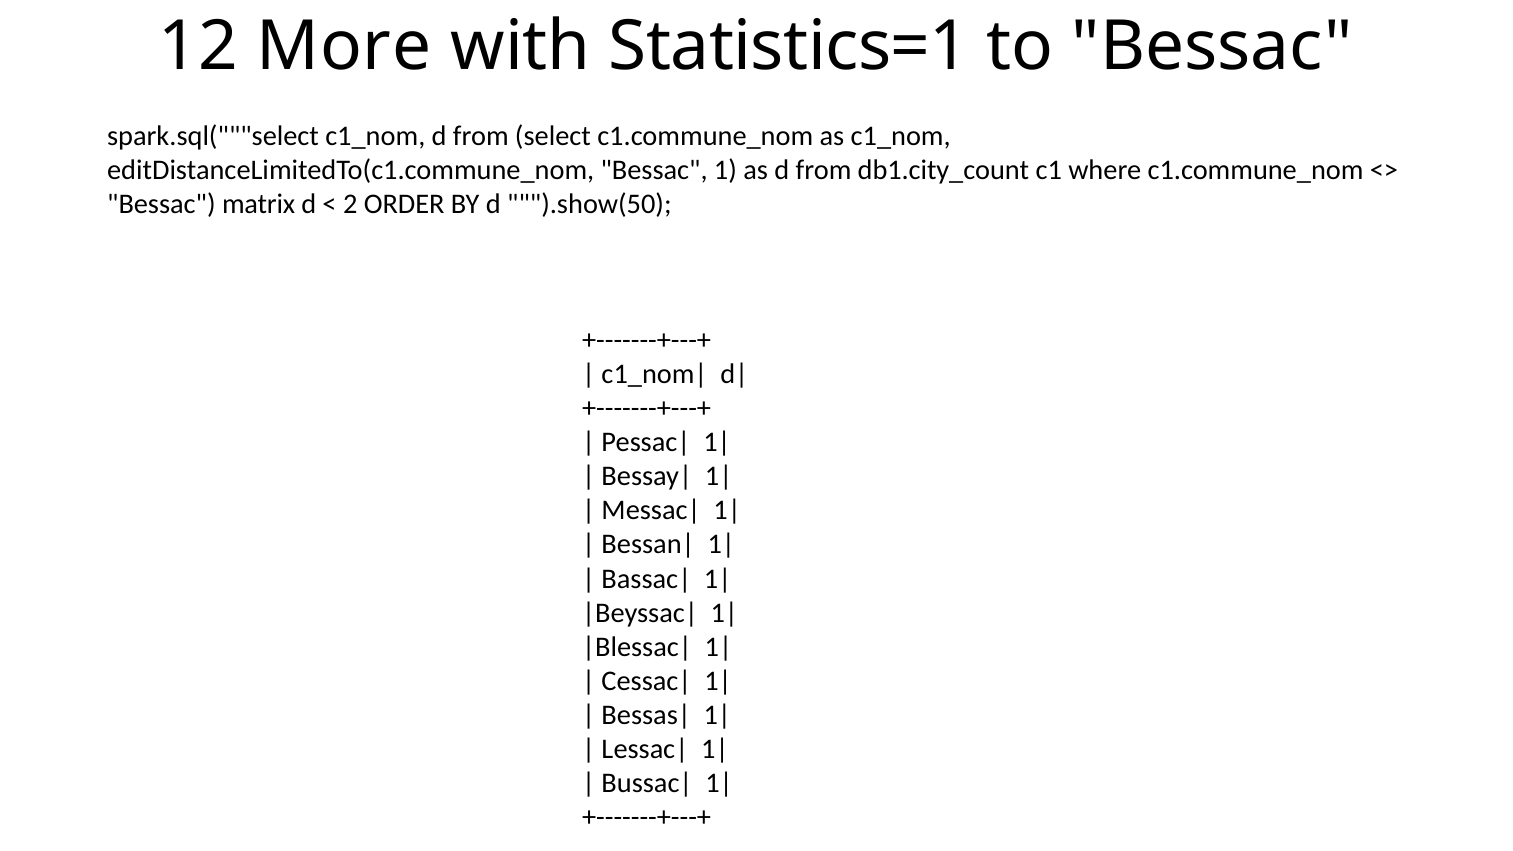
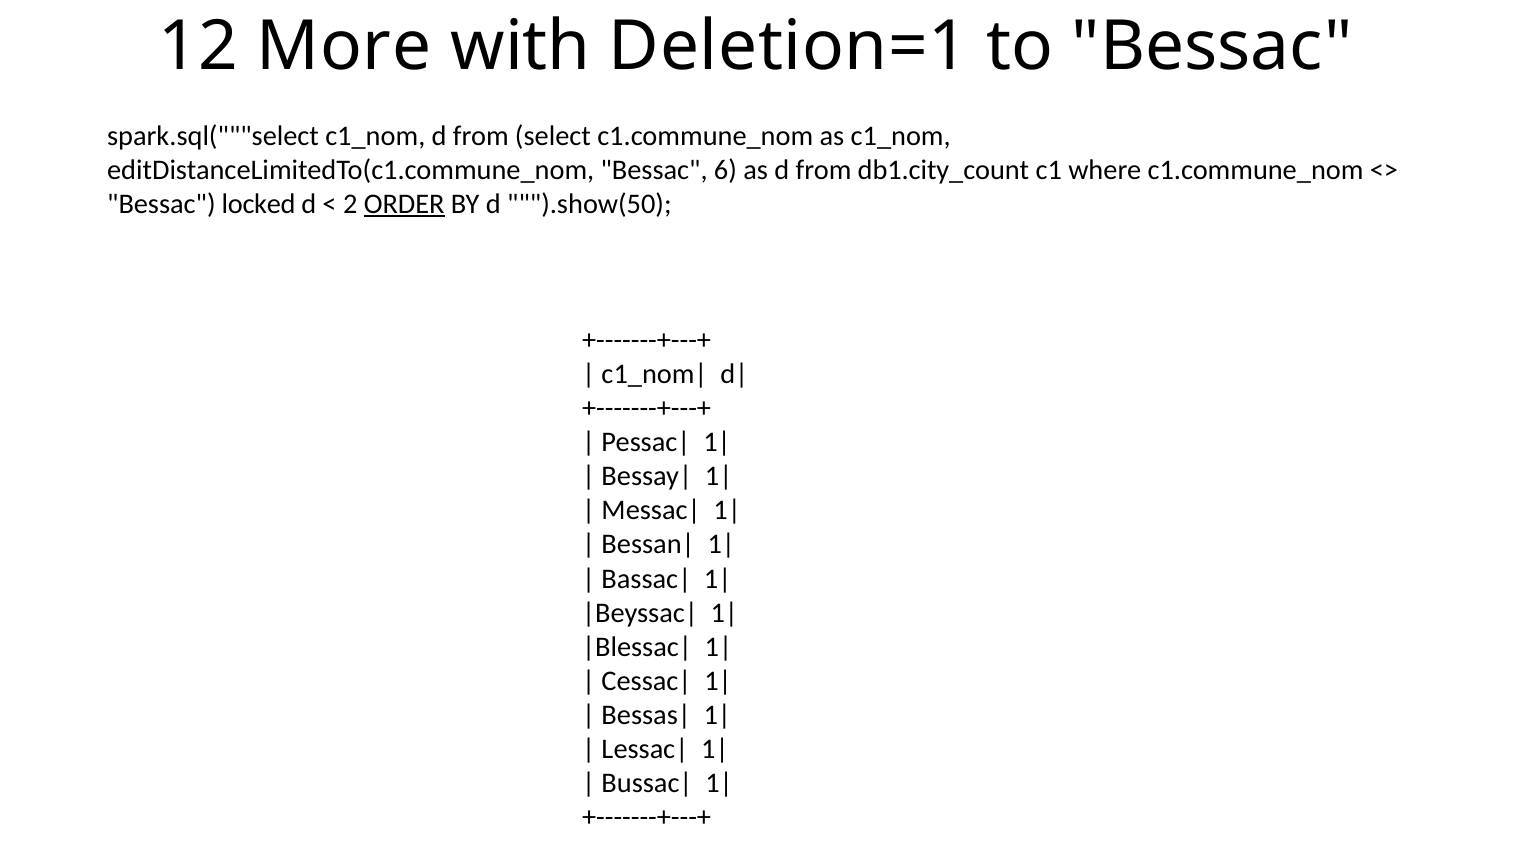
Statistics=1: Statistics=1 -> Deletion=1
1: 1 -> 6
matrix: matrix -> locked
ORDER underline: none -> present
